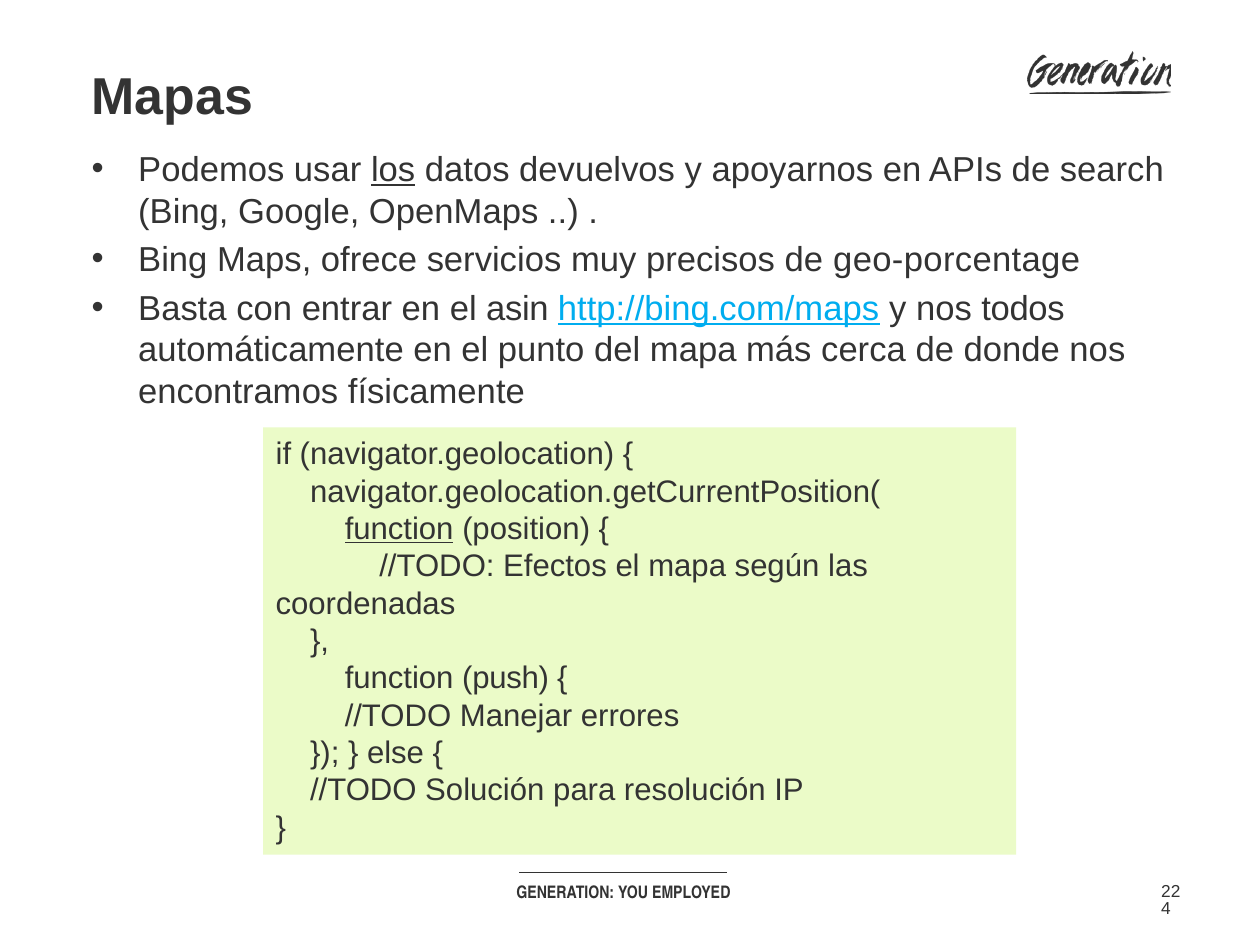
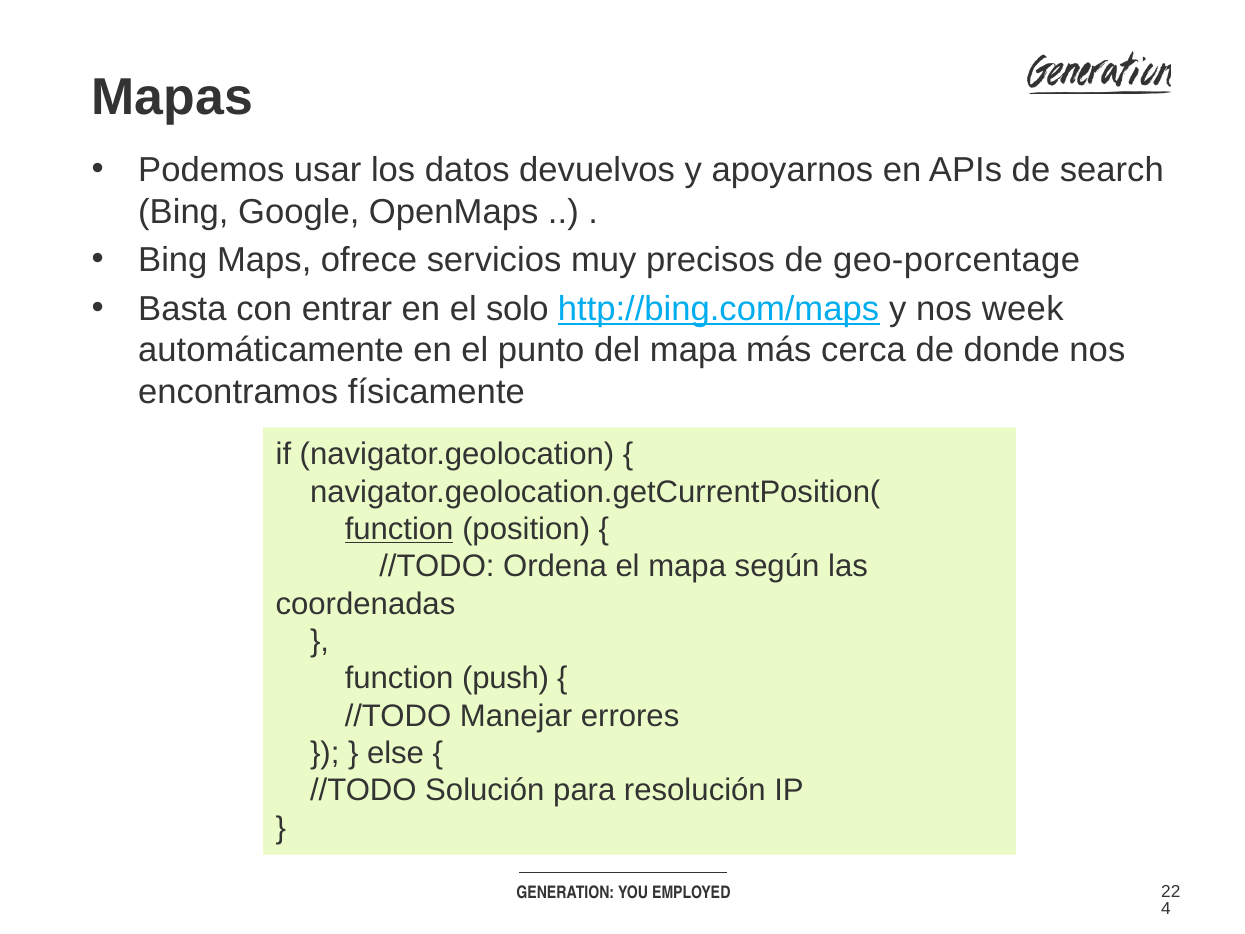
los underline: present -> none
asin: asin -> solo
todos: todos -> week
Efectos: Efectos -> Ordena
